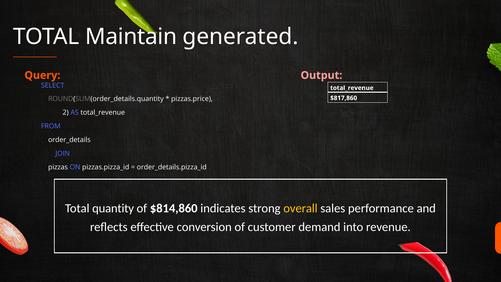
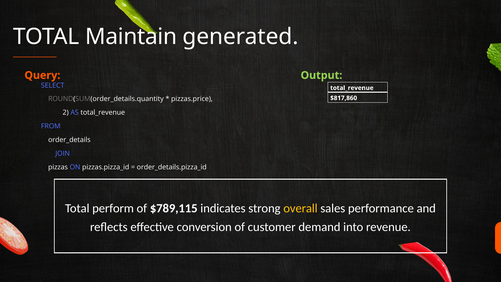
Output colour: pink -> light green
quantity: quantity -> perform
$814,860: $814,860 -> $789,115
